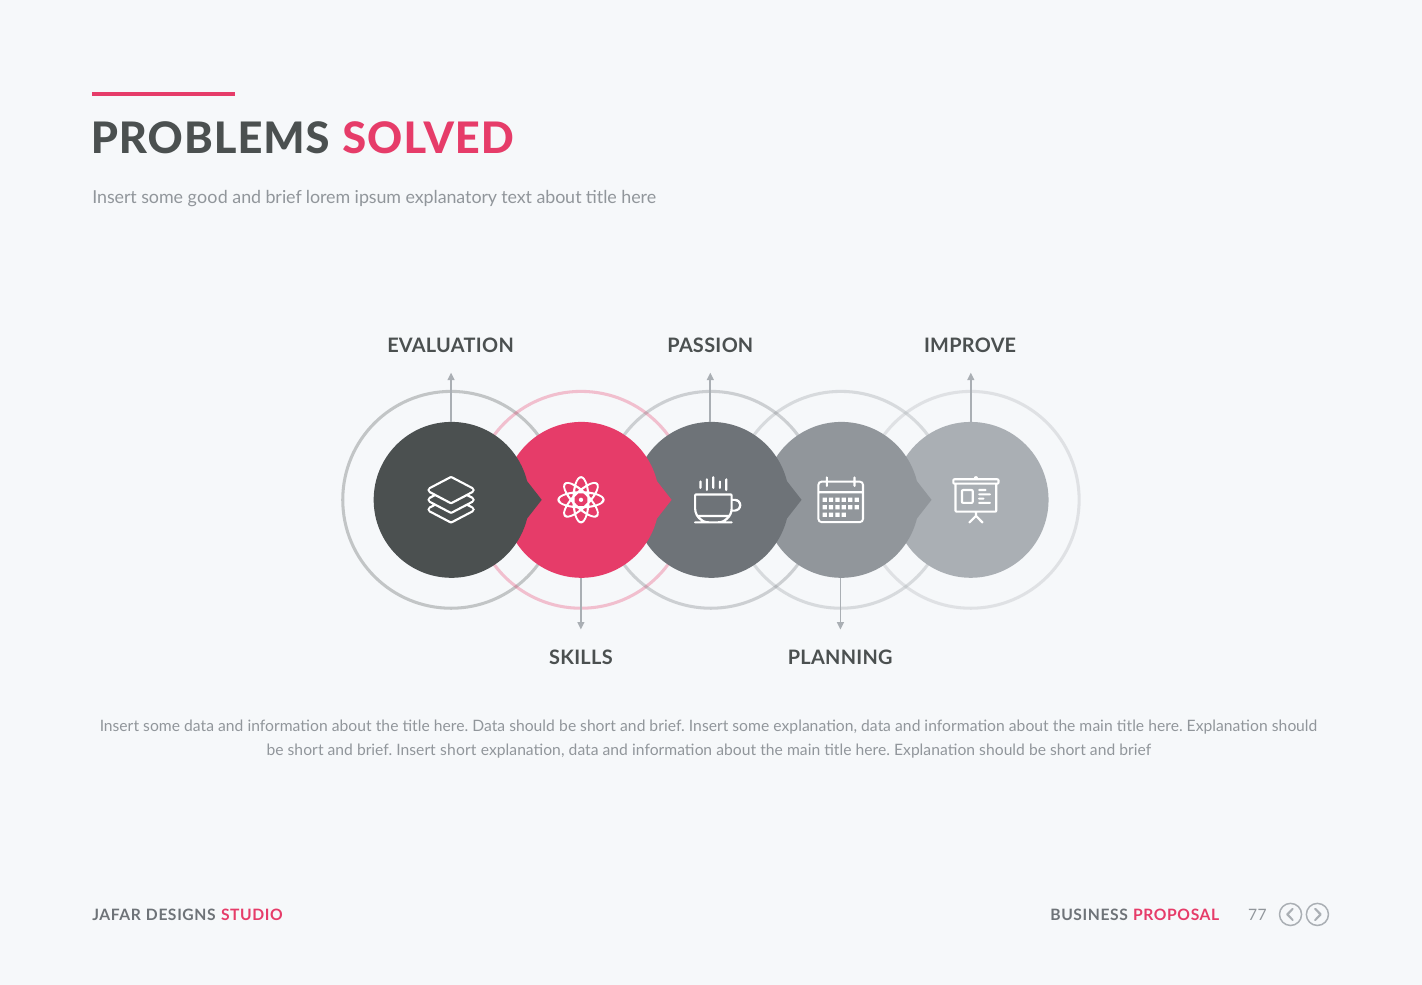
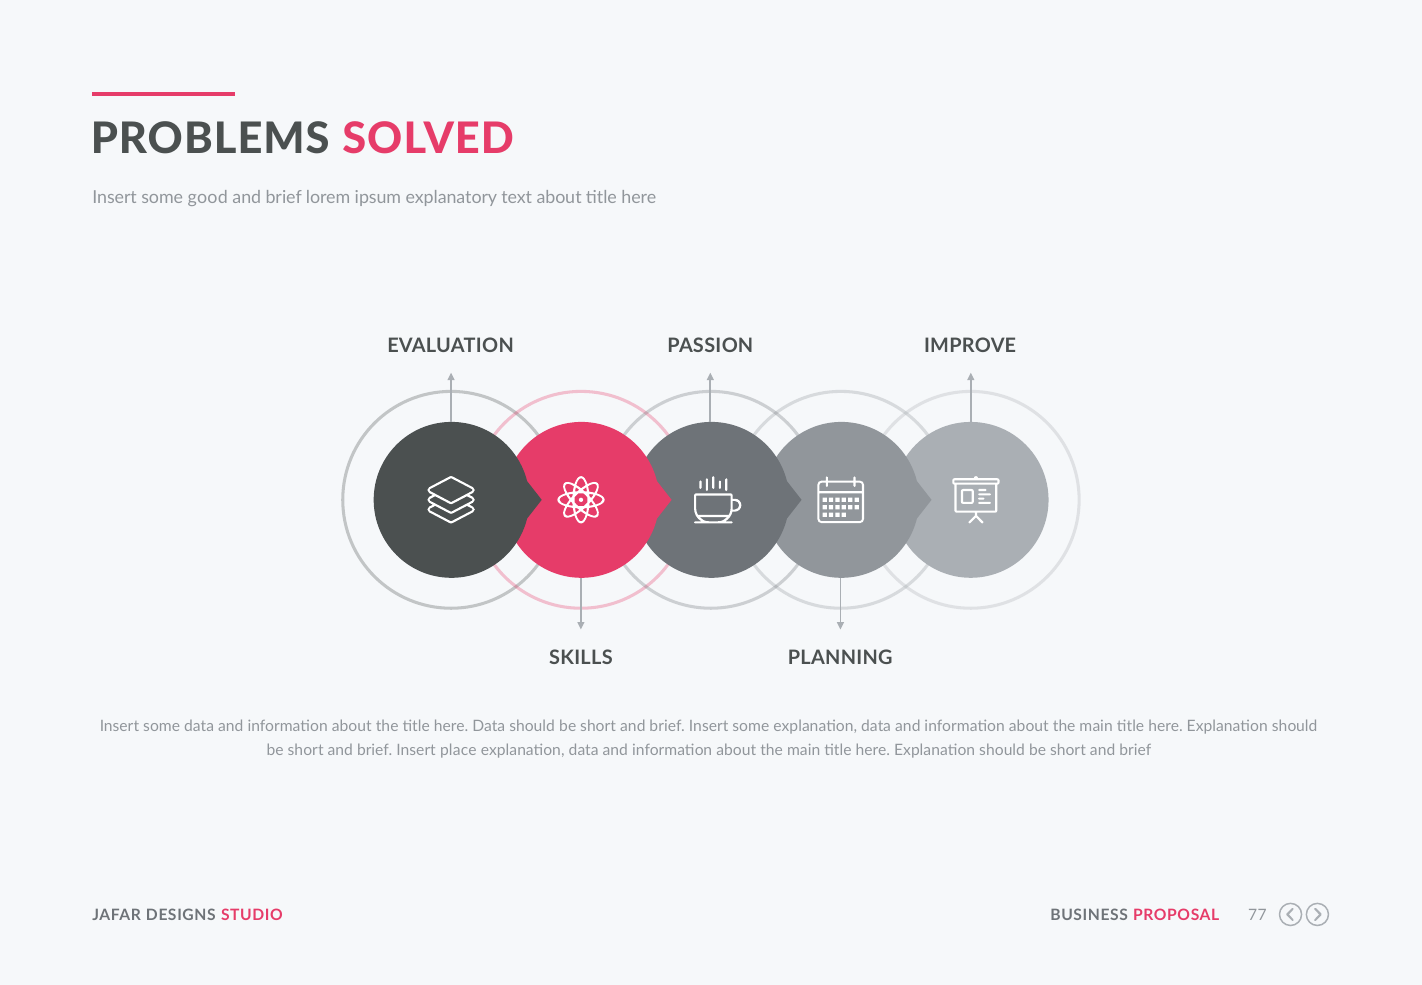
Insert short: short -> place
